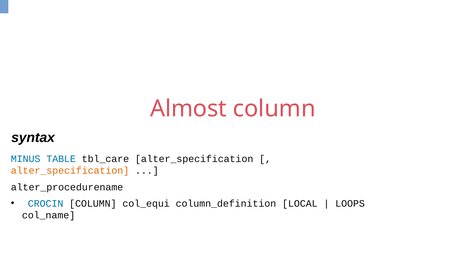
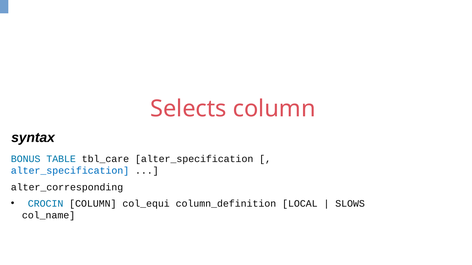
Almost: Almost -> Selects
MINUS: MINUS -> BONUS
alter_specification at (70, 171) colour: orange -> blue
alter_procedurename: alter_procedurename -> alter_corresponding
LOOPS: LOOPS -> SLOWS
